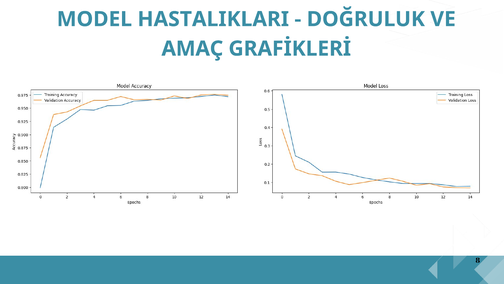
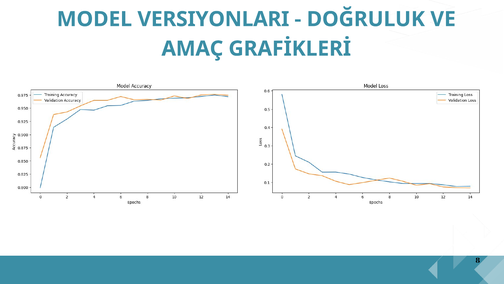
HASTALIKLARI: HASTALIKLARI -> VERSIYONLARI
